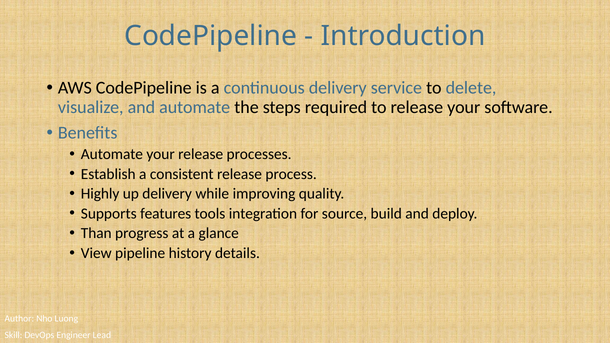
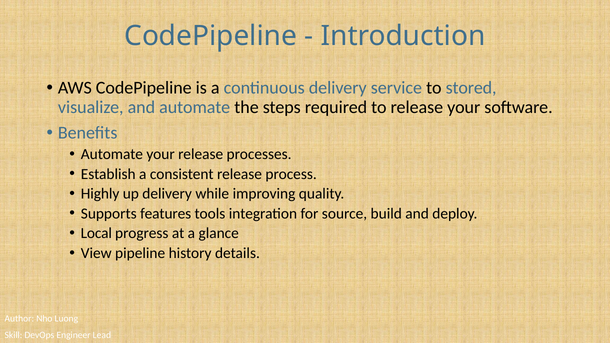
delete: delete -> stored
Than: Than -> Local
